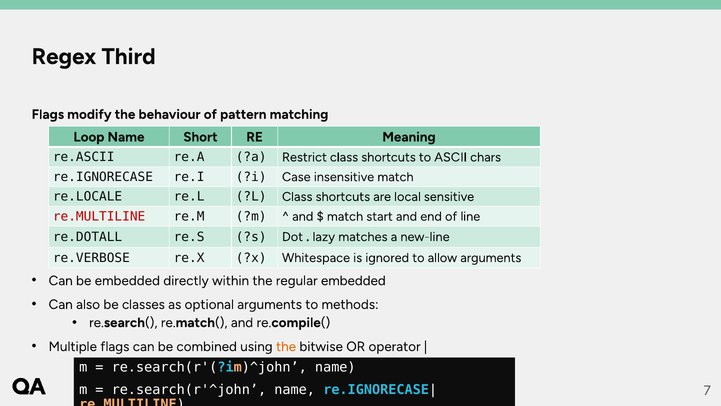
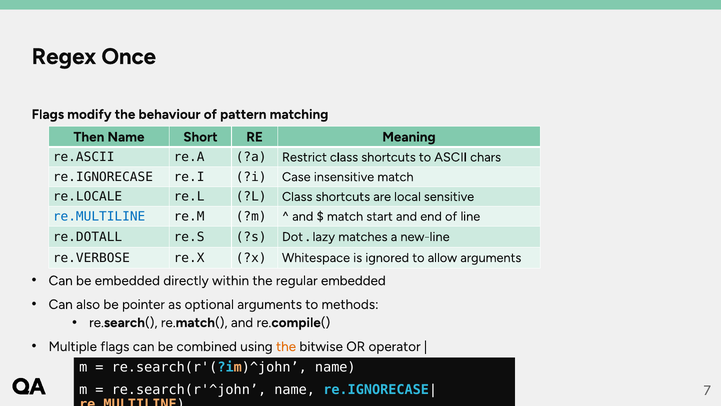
Third: Third -> Once
Loop: Loop -> Then
re.MULTILINE at (99, 216) colour: red -> blue
classes: classes -> pointer
